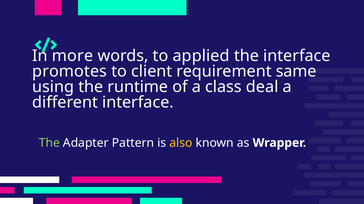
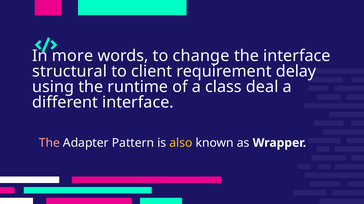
applied: applied -> change
promotes: promotes -> structural
same: same -> delay
The at (49, 143) colour: light green -> pink
